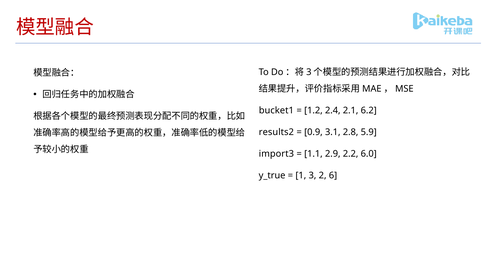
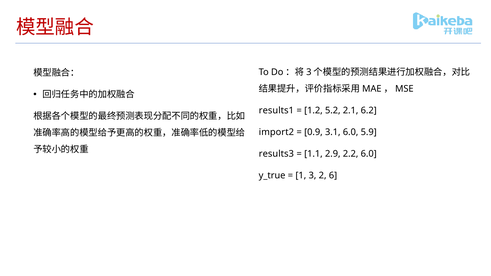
bucket1: bucket1 -> results1
2.4: 2.4 -> 5.2
results2: results2 -> import2
3.1 2.8: 2.8 -> 6.0
import3: import3 -> results3
